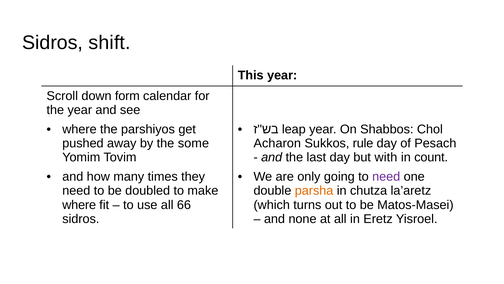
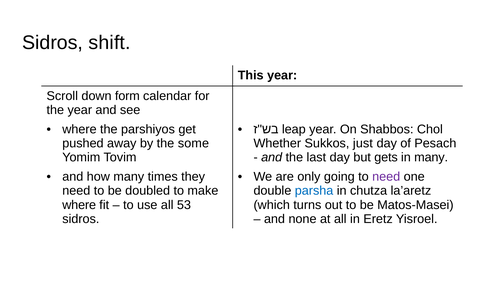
Acharon: Acharon -> Whether
rule: rule -> just
with: with -> gets
in count: count -> many
parsha colour: orange -> blue
66: 66 -> 53
